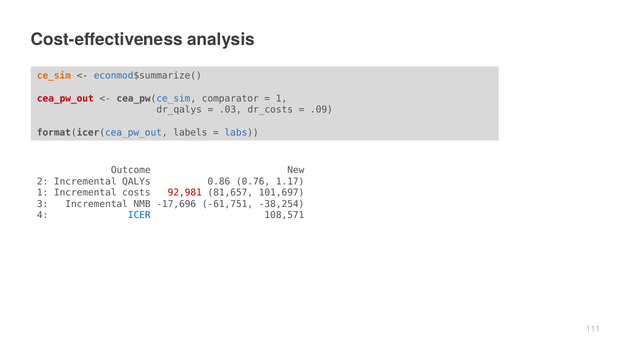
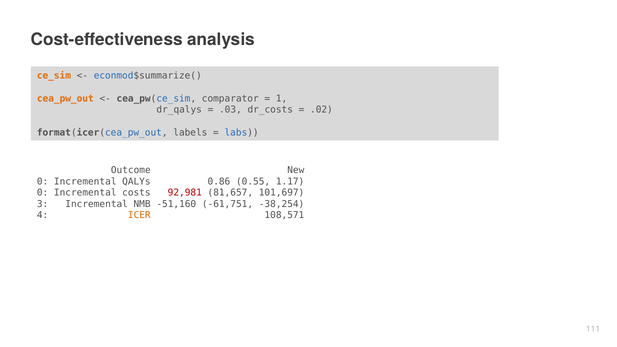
cea_pw_out colour: red -> orange
.09: .09 -> .02
2 at (43, 181): 2 -> 0
0.76: 0.76 -> 0.55
1 at (43, 193): 1 -> 0
-17,696: -17,696 -> -51,160
ICER colour: blue -> orange
